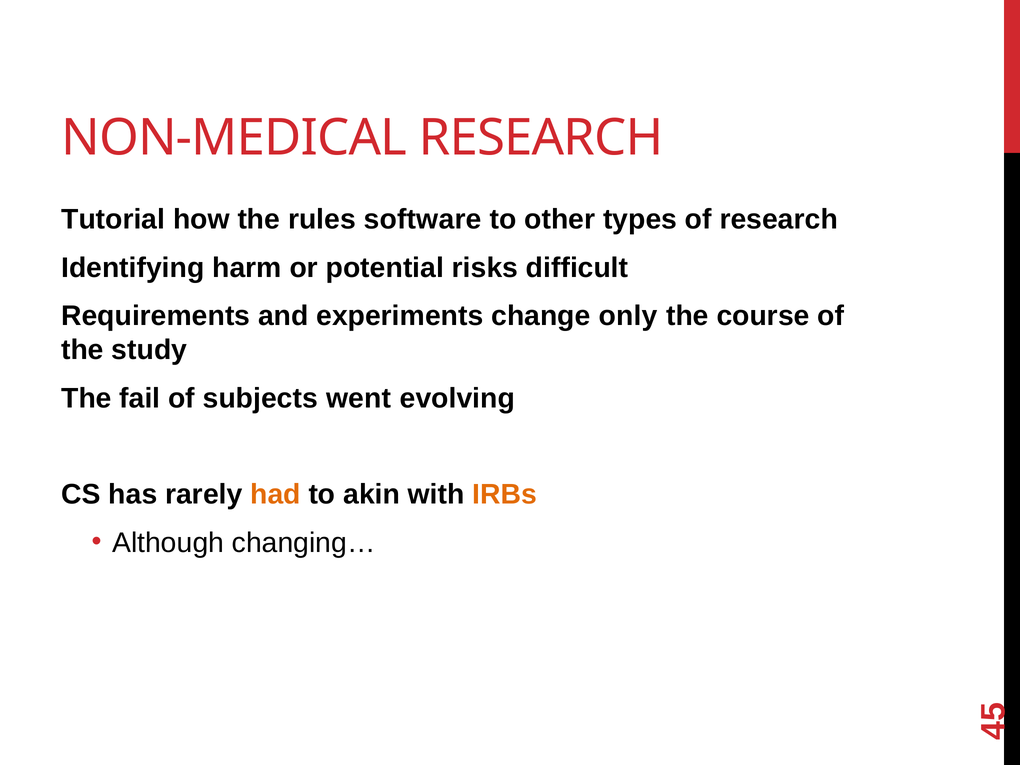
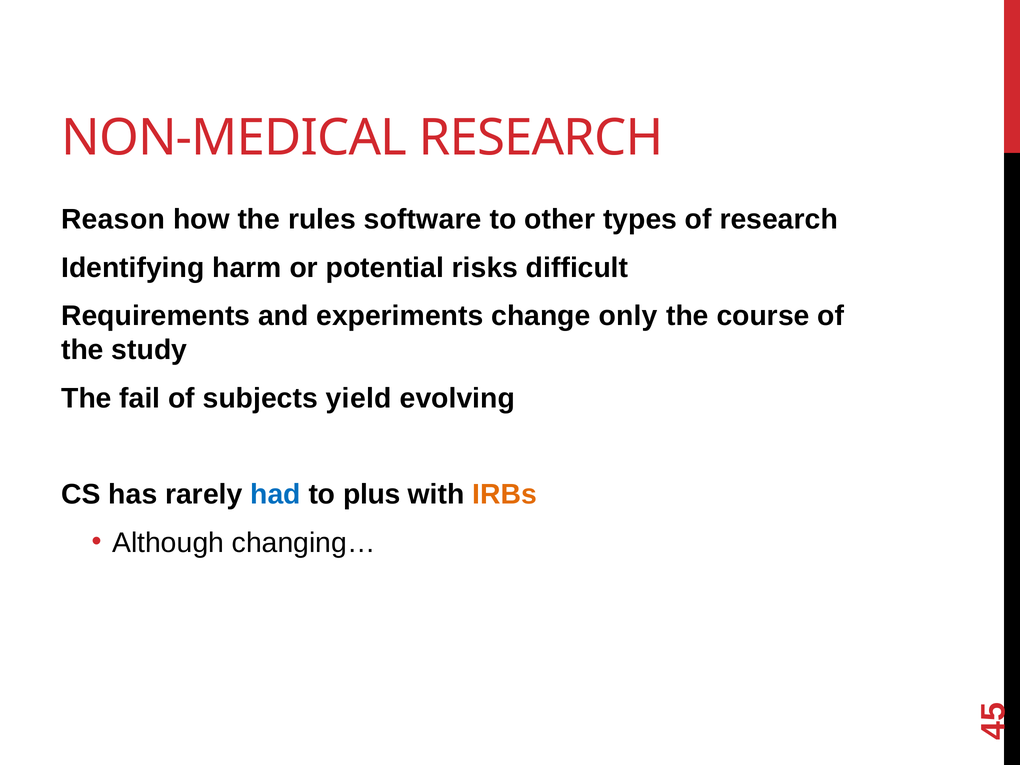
Tutorial: Tutorial -> Reason
went: went -> yield
had colour: orange -> blue
akin: akin -> plus
